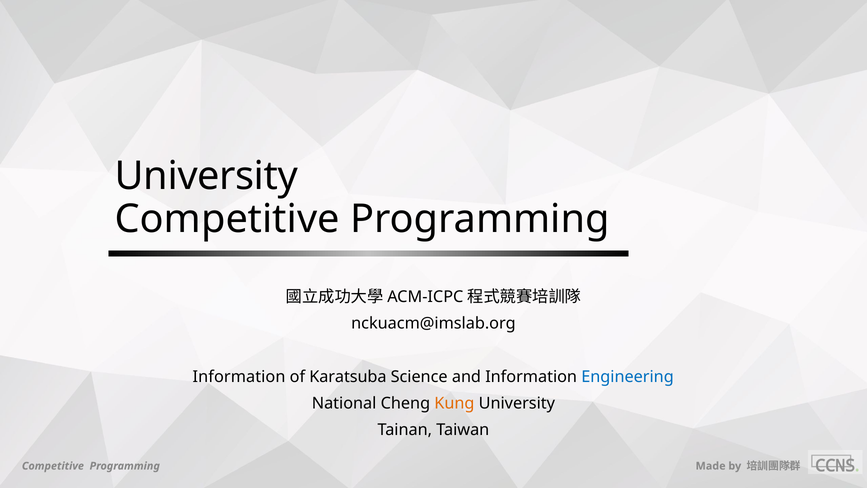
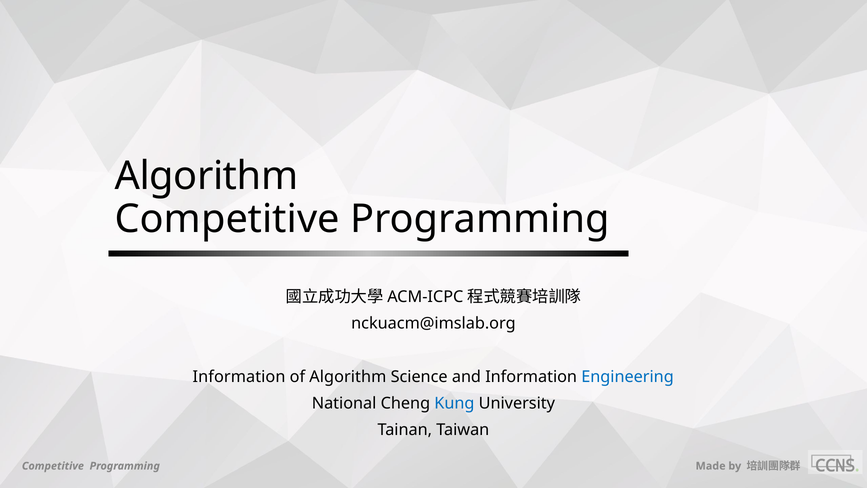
University at (206, 176): University -> Algorithm
of Karatsuba: Karatsuba -> Algorithm
Kung colour: orange -> blue
